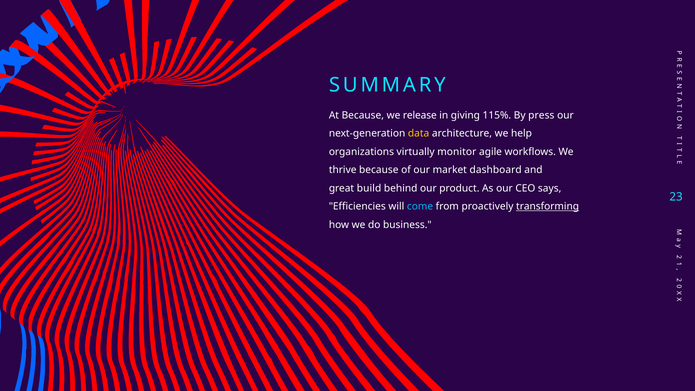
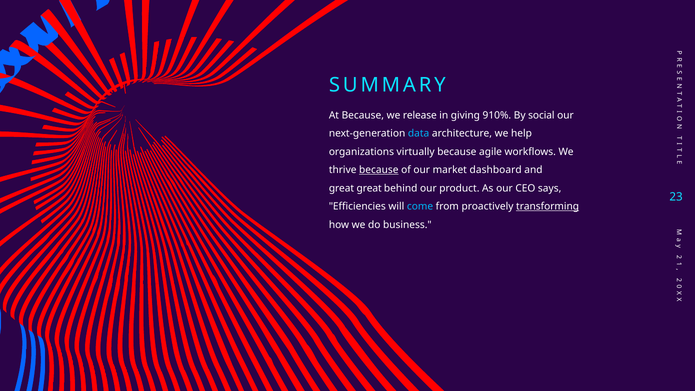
115%: 115% -> 910%
press: press -> social
data colour: yellow -> light blue
virtually monitor: monitor -> because
because at (379, 170) underline: none -> present
great build: build -> great
